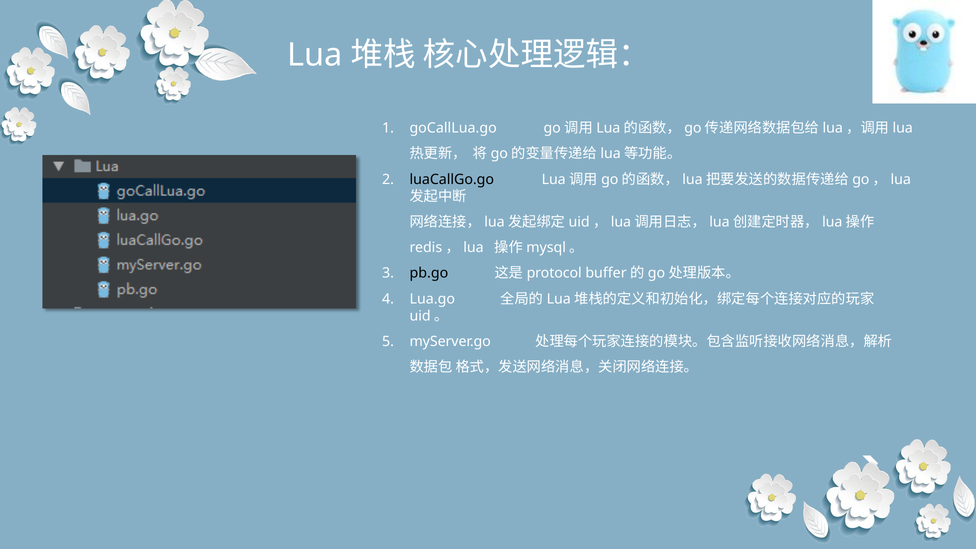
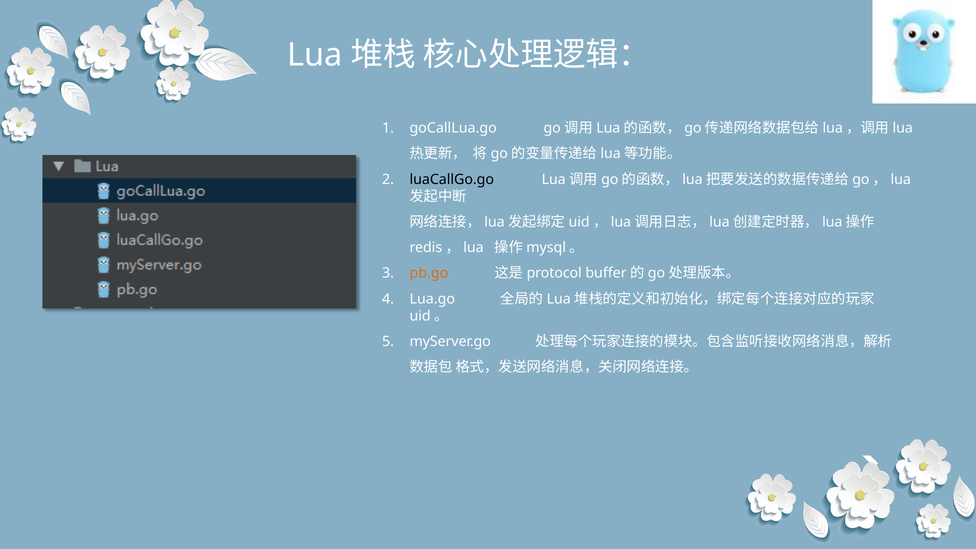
pb.go colour: black -> orange
